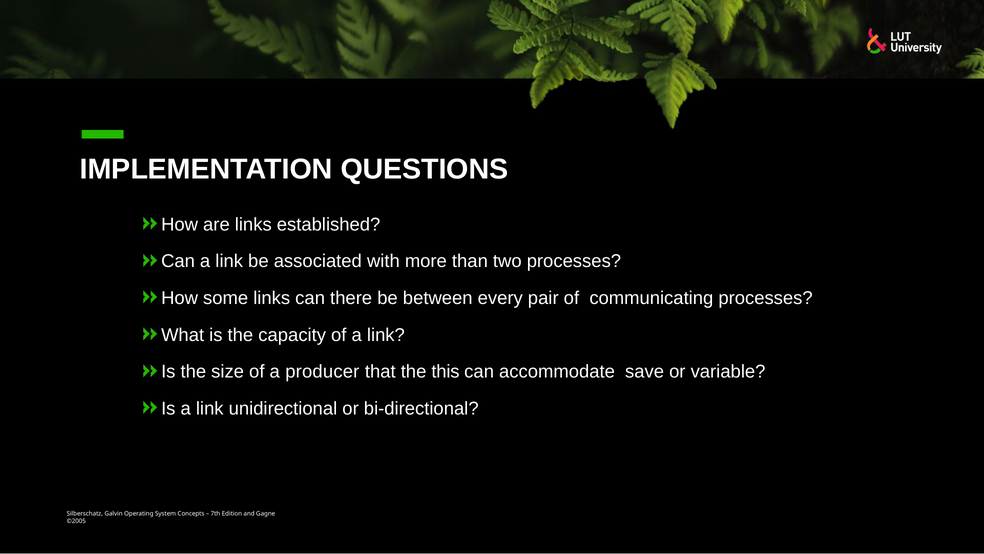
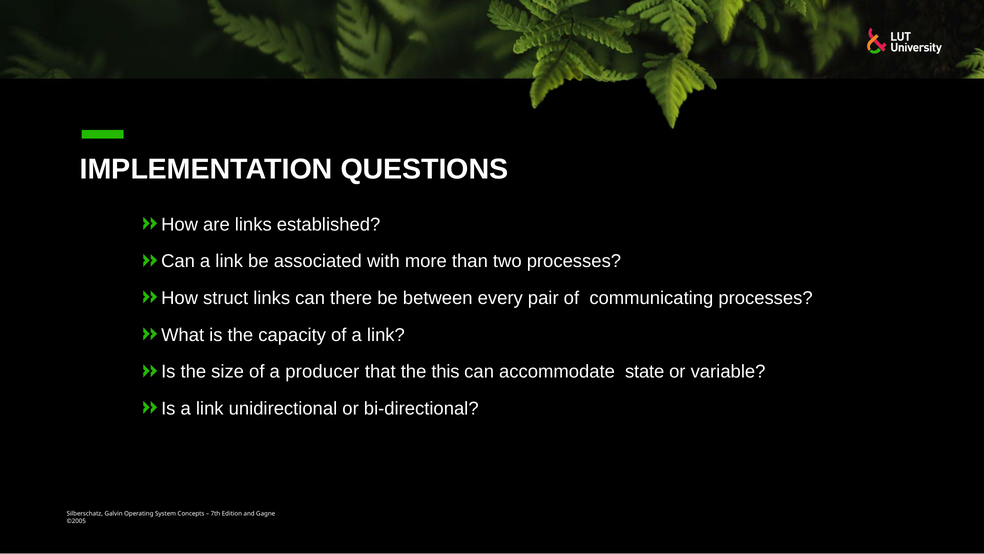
some: some -> struct
save: save -> state
